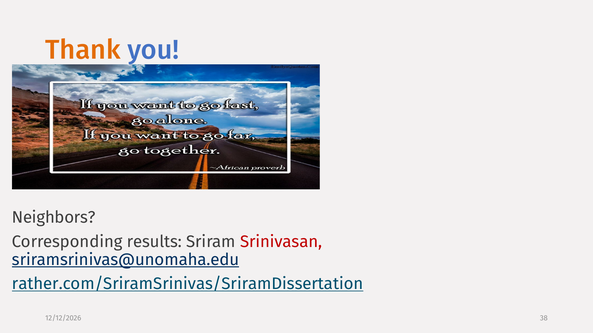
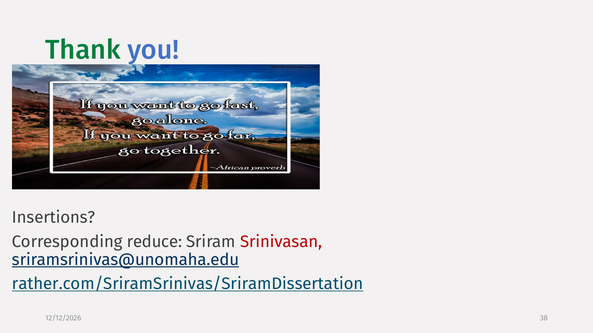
Thank colour: orange -> green
Neighbors: Neighbors -> Insertions
results: results -> reduce
